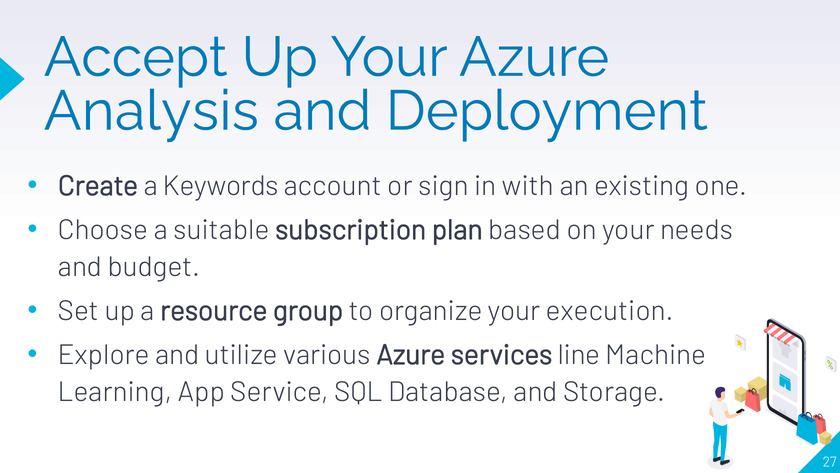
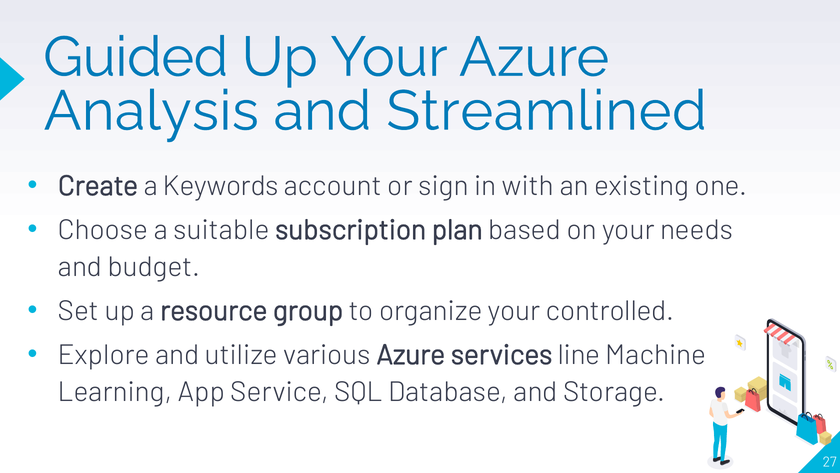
Accept: Accept -> Guided
Deployment: Deployment -> Streamlined
execution: execution -> controlled
